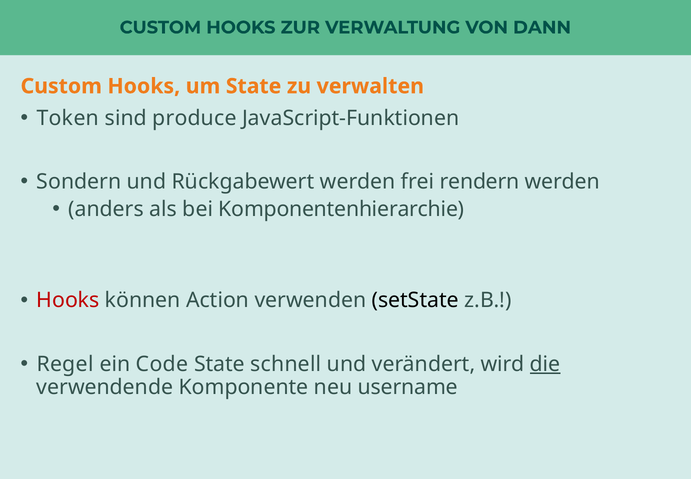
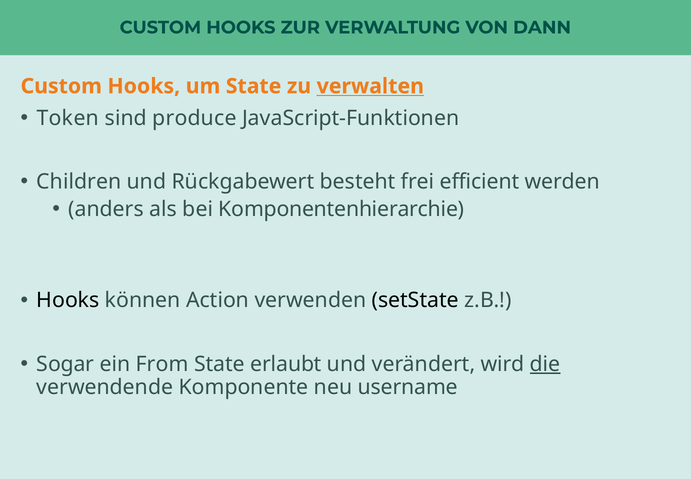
verwalten underline: none -> present
Sondern: Sondern -> Children
Rückgabewert werden: werden -> besteht
rendern: rendern -> efficient
Hooks at (68, 300) colour: red -> black
Regel: Regel -> Sogar
Code: Code -> From
schnell: schnell -> erlaubt
